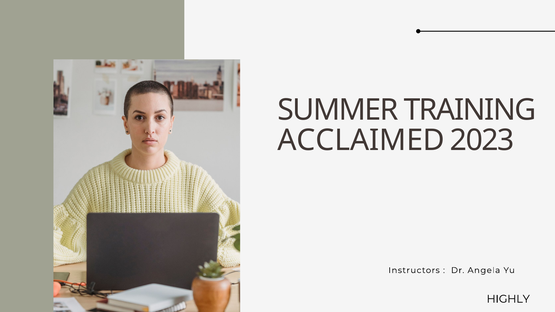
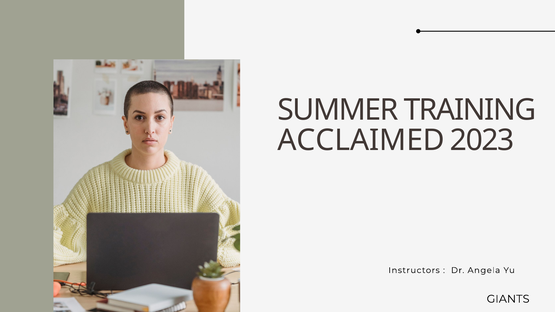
HIGHLY: HIGHLY -> GIANTS
